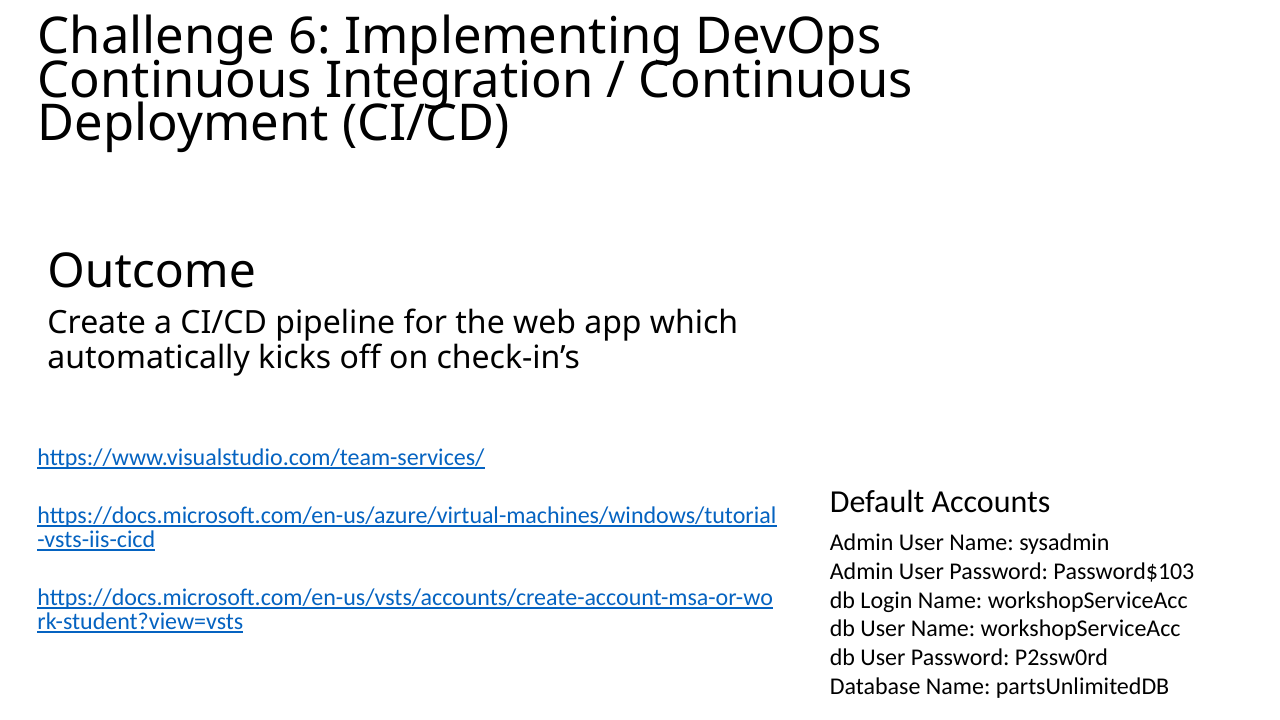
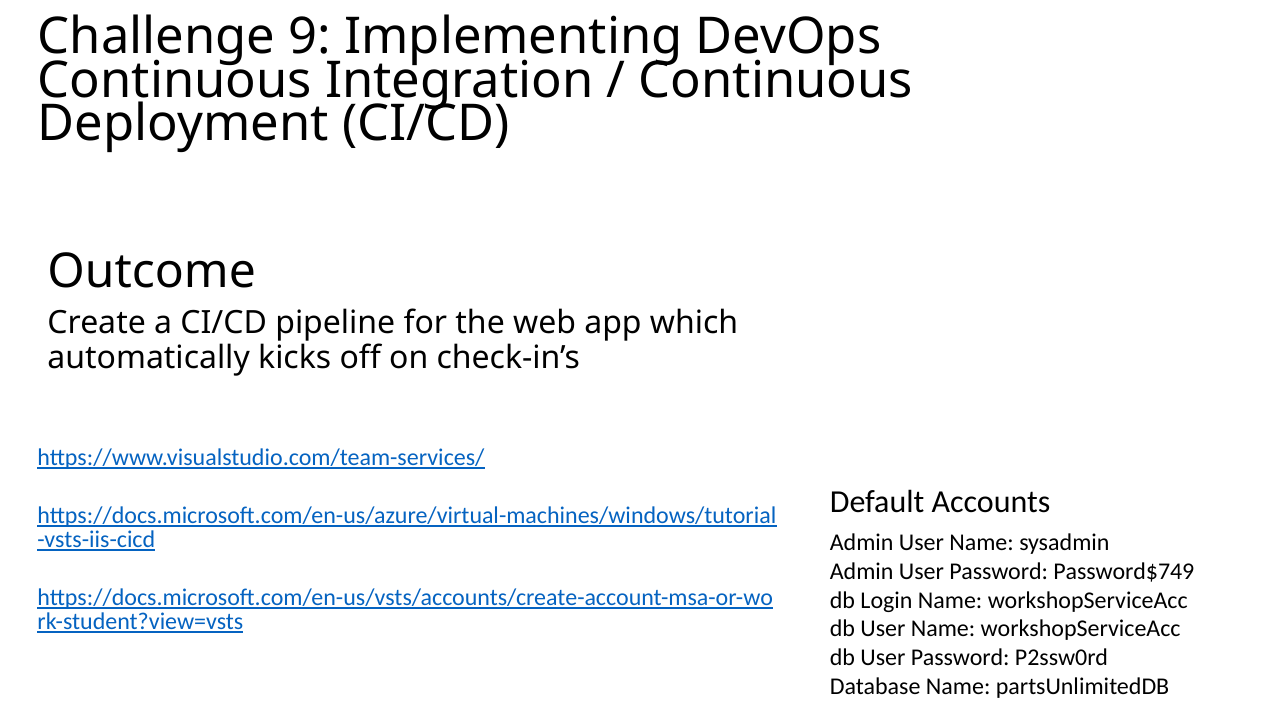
6: 6 -> 9
Password$103: Password$103 -> Password$749
